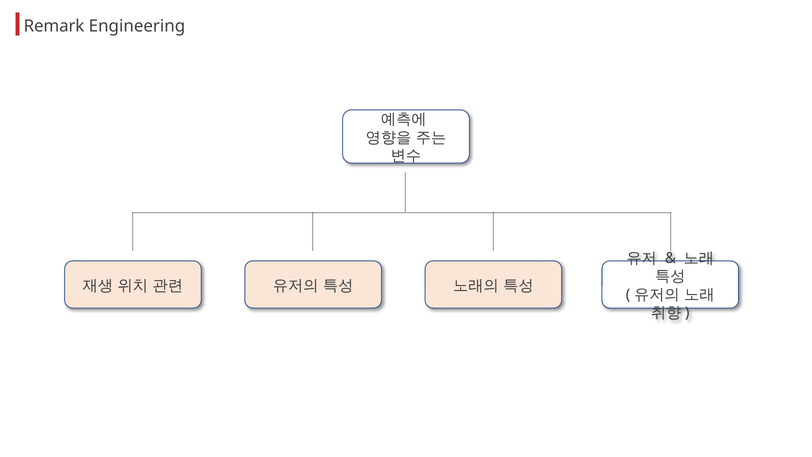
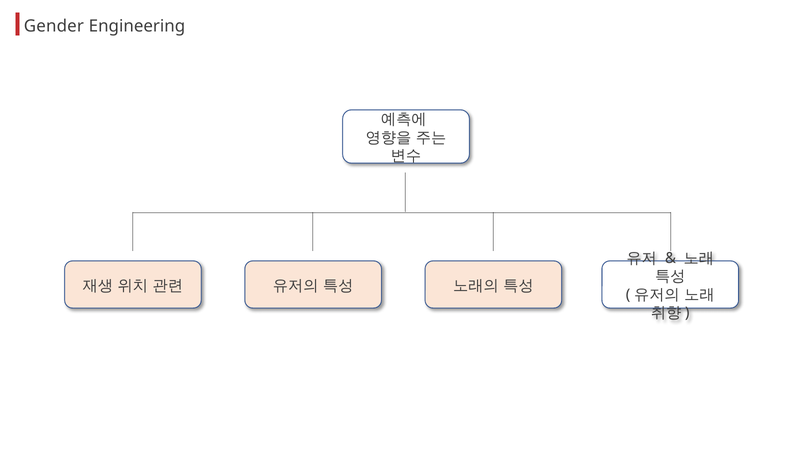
Remark: Remark -> Gender
